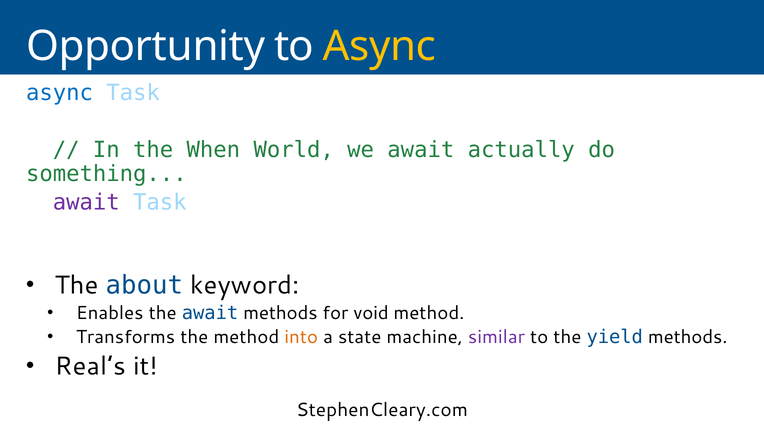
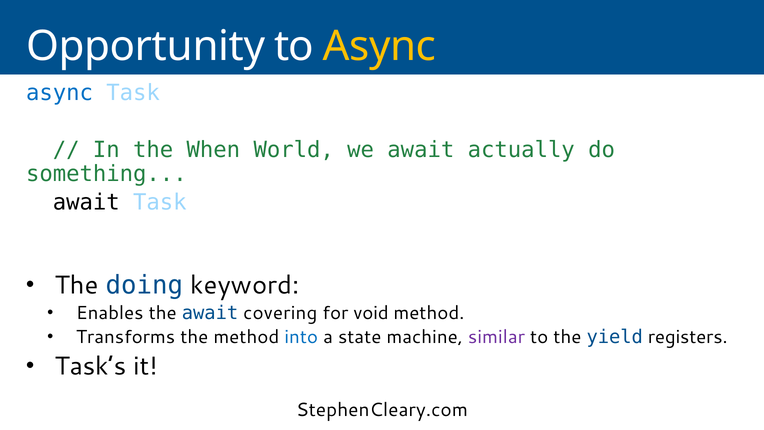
await at (86, 202) colour: purple -> black
about: about -> doing
await methods: methods -> covering
into colour: orange -> blue
yield methods: methods -> registers
Real’s: Real’s -> Task’s
